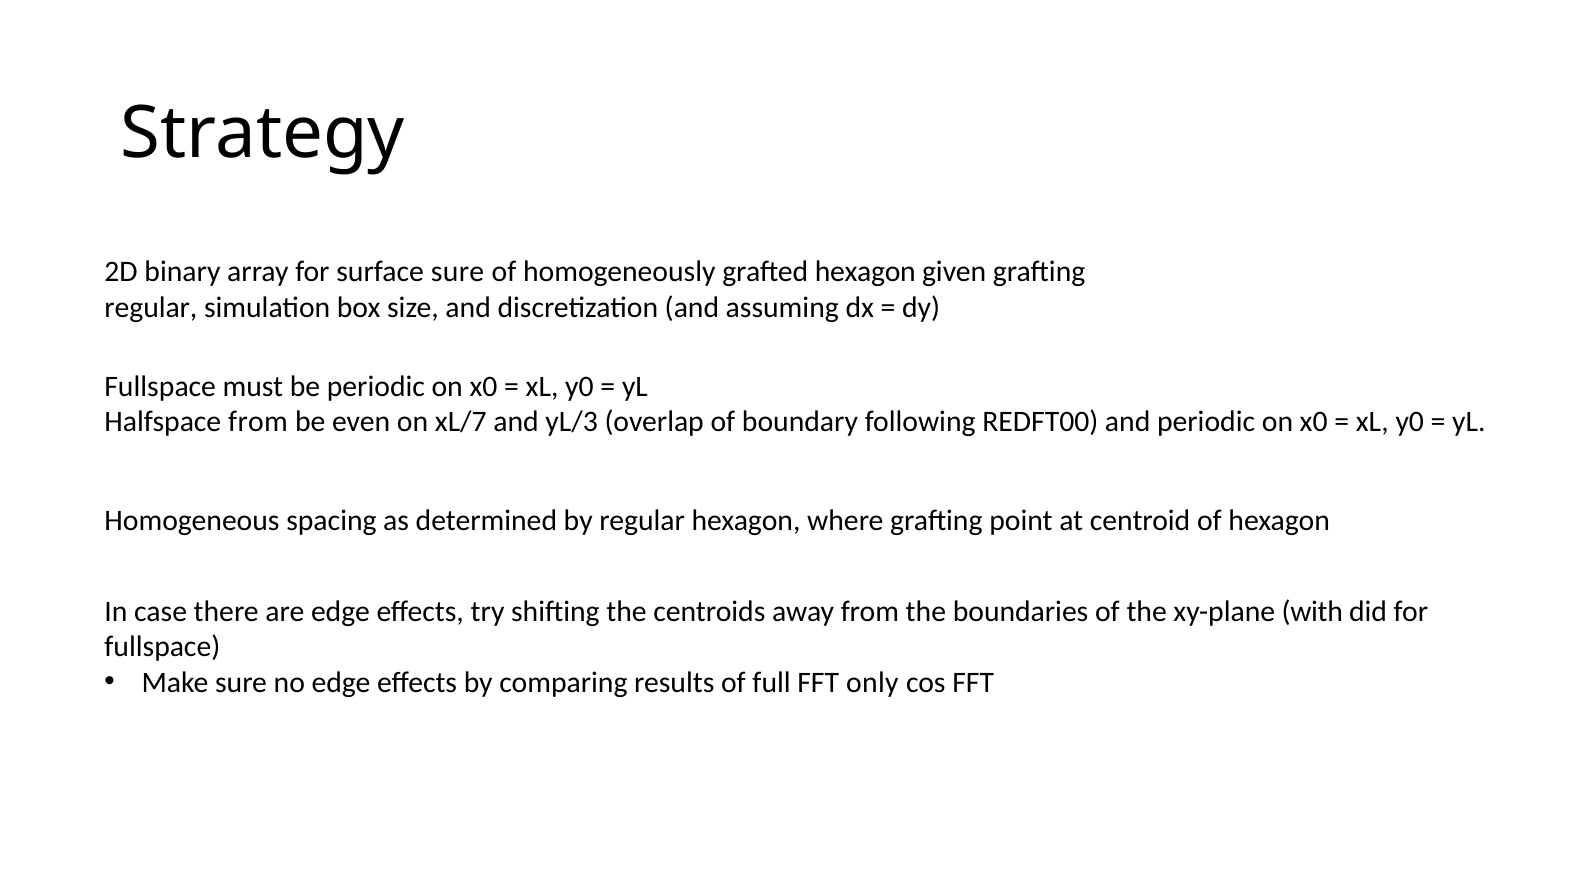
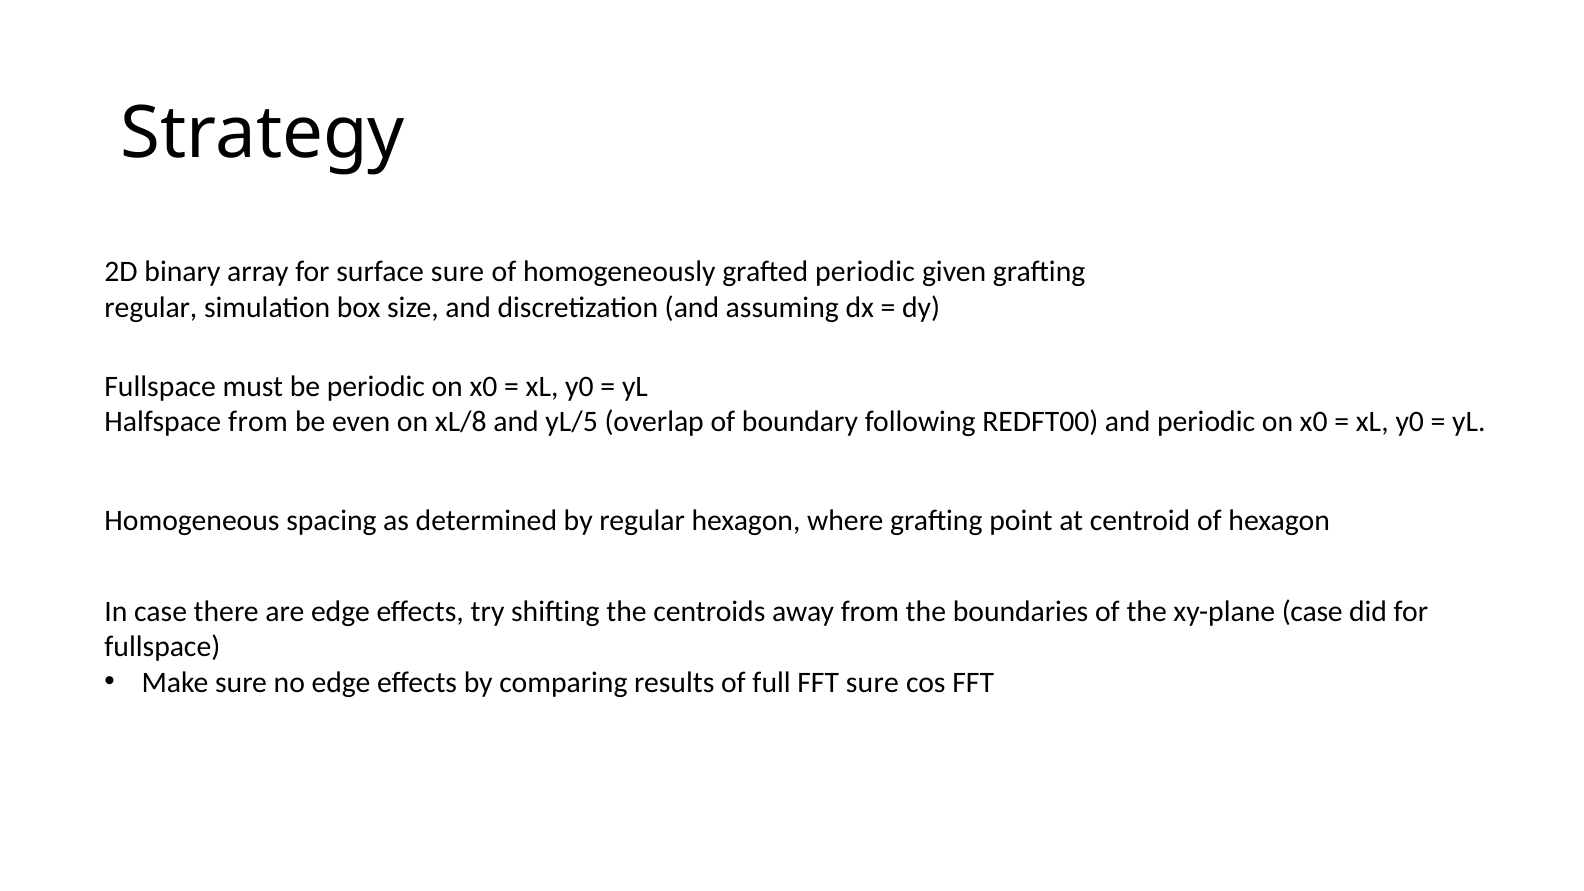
grafted hexagon: hexagon -> periodic
xL/7: xL/7 -> xL/8
yL/3: yL/3 -> yL/5
xy-plane with: with -> case
FFT only: only -> sure
